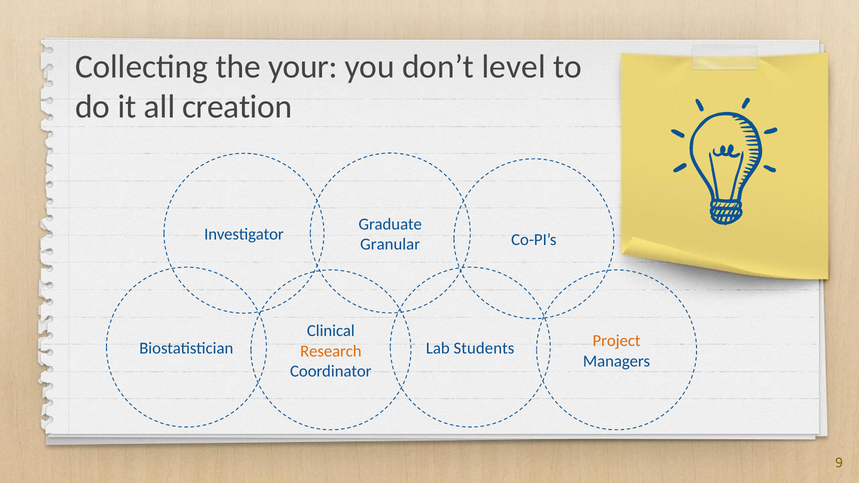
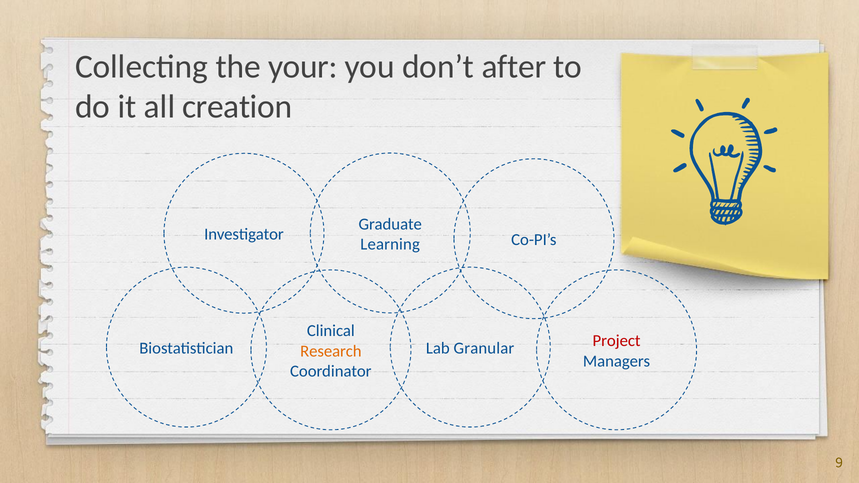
level: level -> after
Granular: Granular -> Learning
Project colour: orange -> red
Students: Students -> Granular
